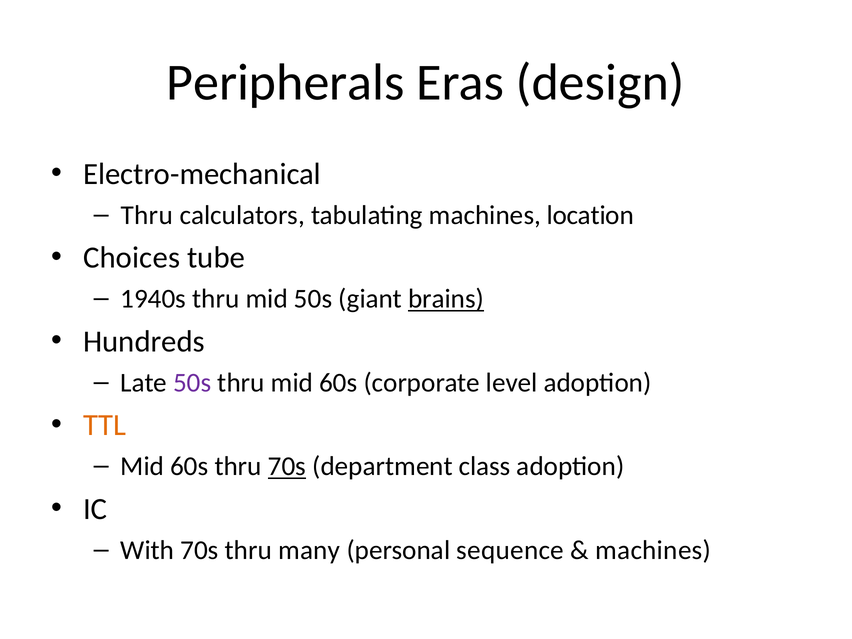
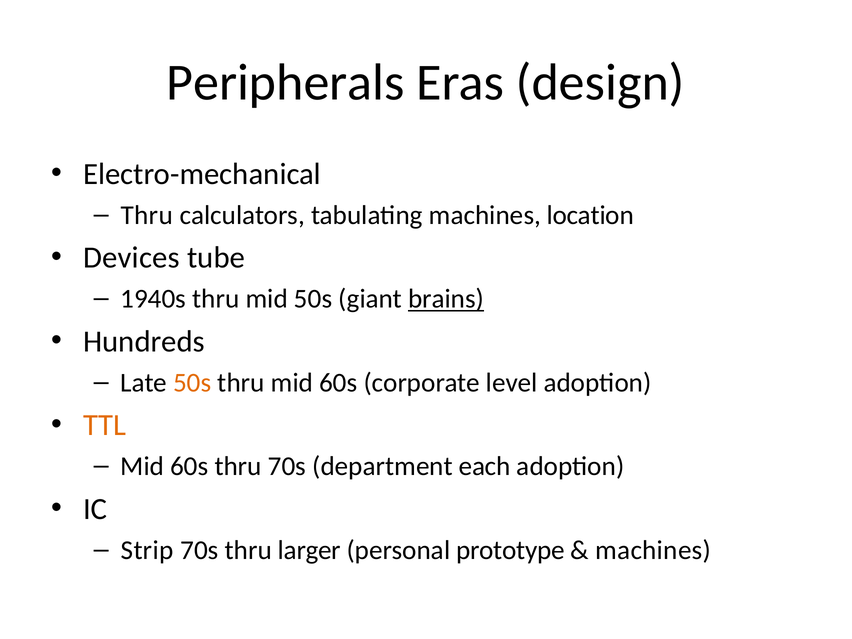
Choices: Choices -> Devices
50s at (192, 383) colour: purple -> orange
70s at (287, 466) underline: present -> none
class: class -> each
With: With -> Strip
many: many -> larger
sequence: sequence -> prototype
